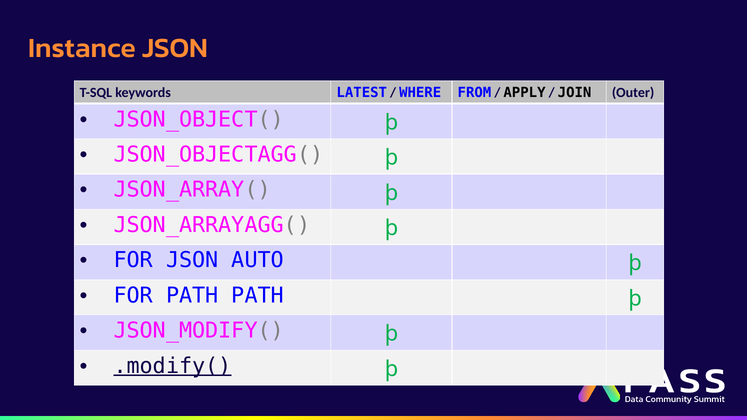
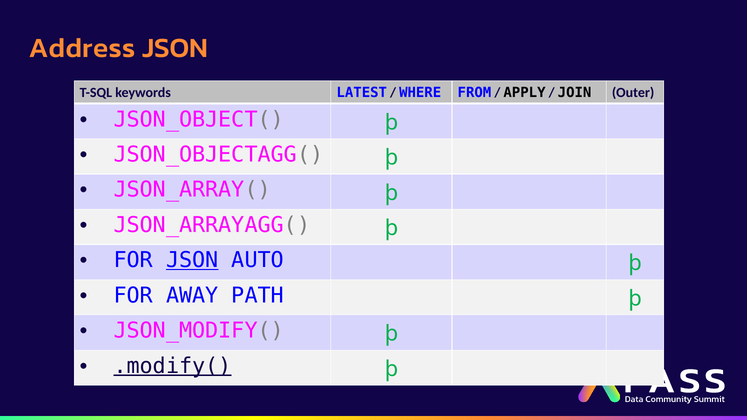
Instance: Instance -> Address
JSON at (192, 260) underline: none -> present
FOR PATH: PATH -> AWAY
